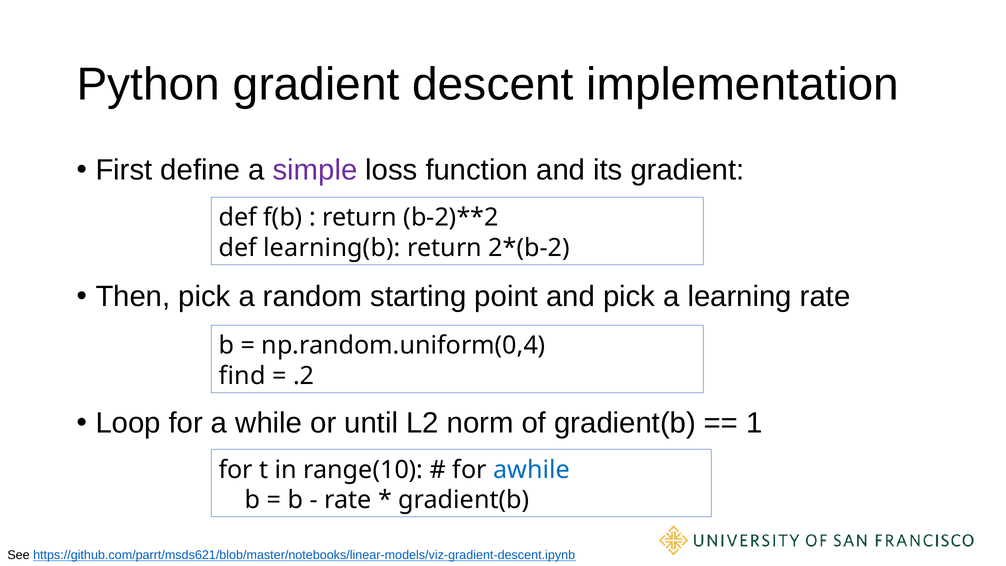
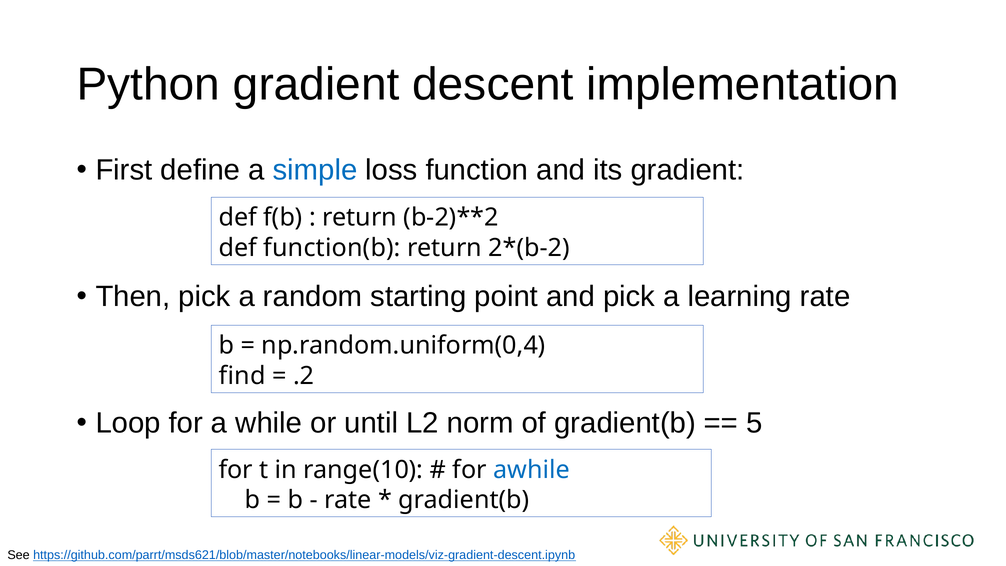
simple colour: purple -> blue
learning(b: learning(b -> function(b
1: 1 -> 5
